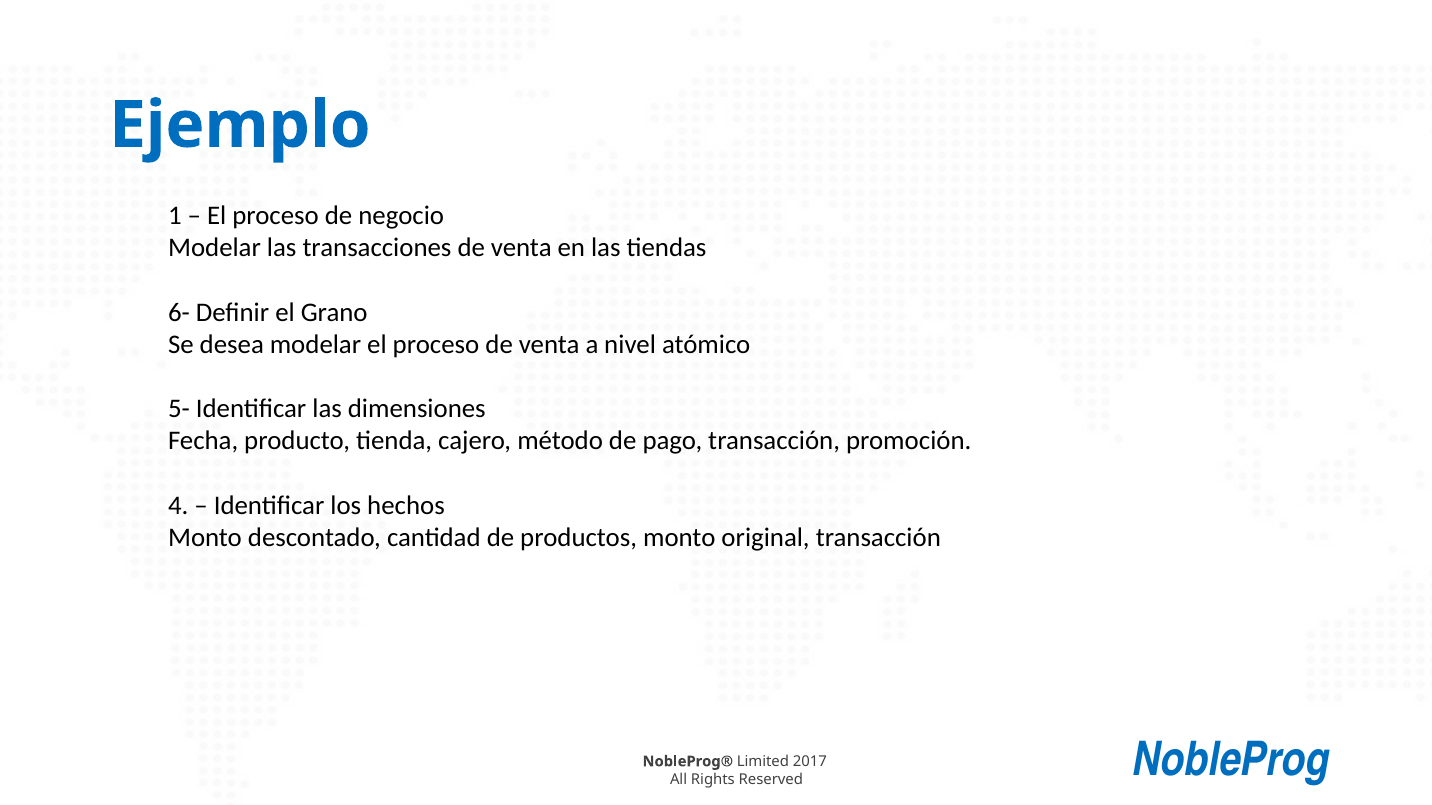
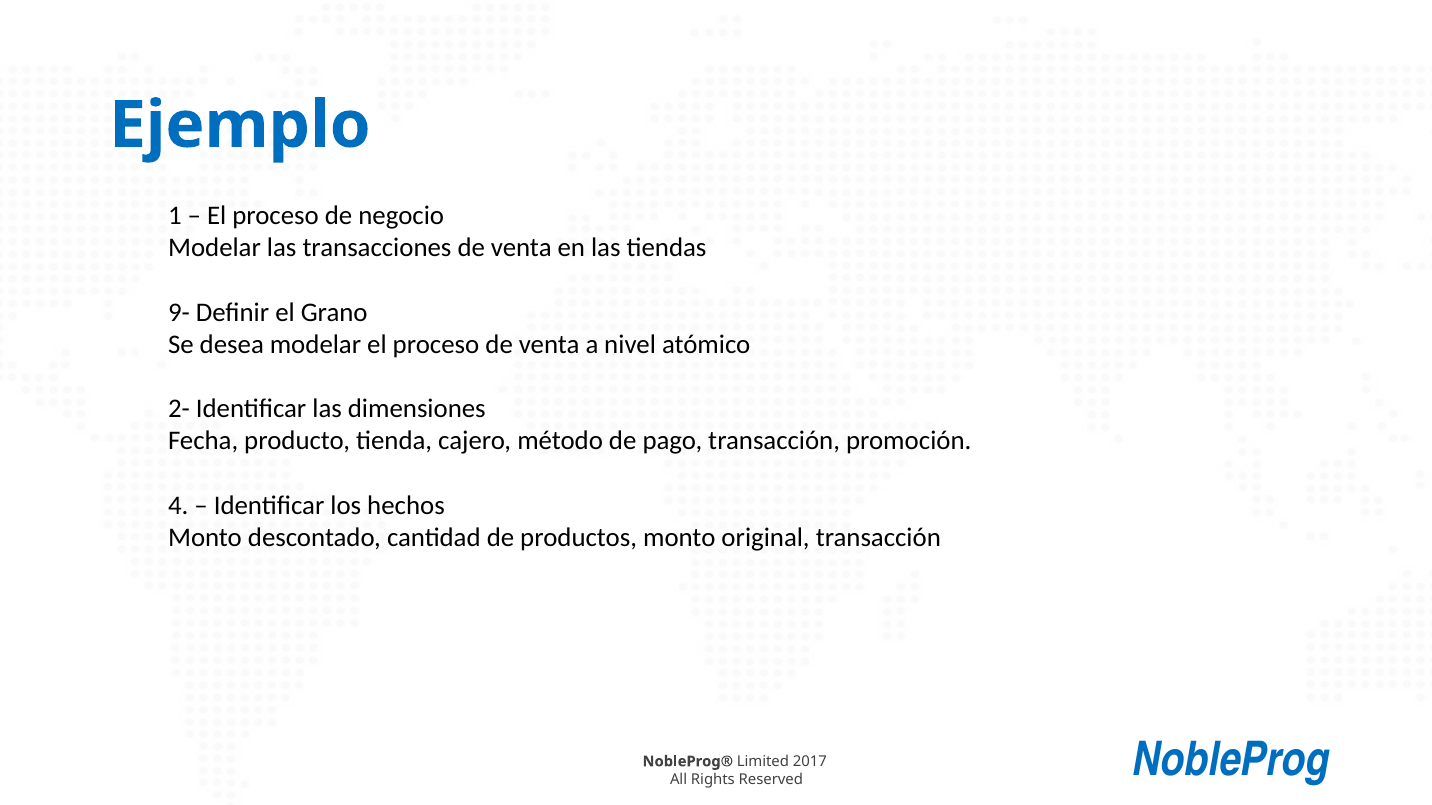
6-: 6- -> 9-
5-: 5- -> 2-
